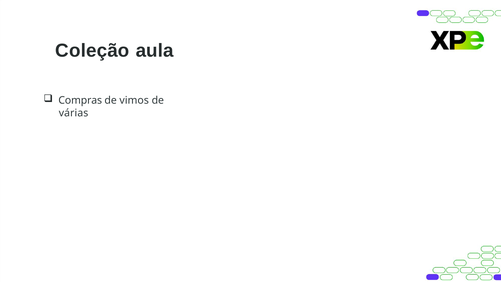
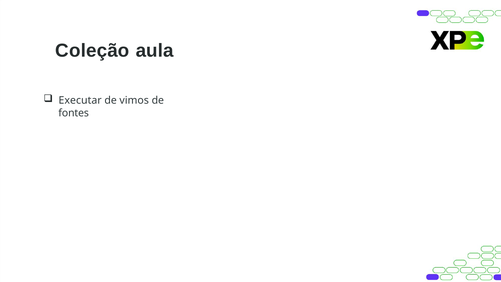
Compras: Compras -> Executar
várias: várias -> fontes
